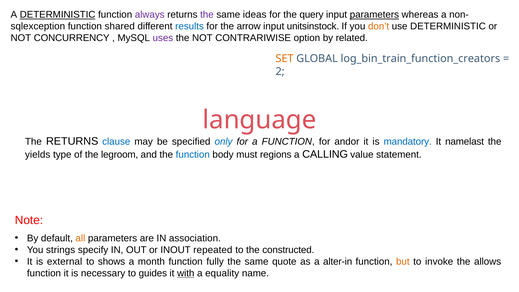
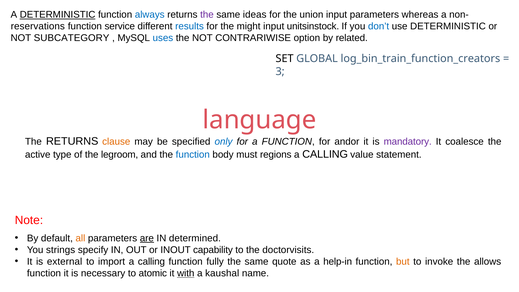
always colour: purple -> blue
query: query -> union
parameters at (374, 15) underline: present -> none
sqlexception: sqlexception -> reservations
shared: shared -> service
arrow: arrow -> might
don’t colour: orange -> blue
CONCURRENCY: CONCURRENCY -> SUBCATEGORY
uses colour: purple -> blue
SET colour: orange -> black
2: 2 -> 3
clause colour: blue -> orange
mandatory colour: blue -> purple
namelast: namelast -> coalesce
yields: yields -> active
are underline: none -> present
association: association -> determined
repeated: repeated -> capability
constructed: constructed -> doctorvisits
shows: shows -> import
month at (151, 262): month -> calling
alter-in: alter-in -> help-in
guides: guides -> atomic
equality: equality -> kaushal
